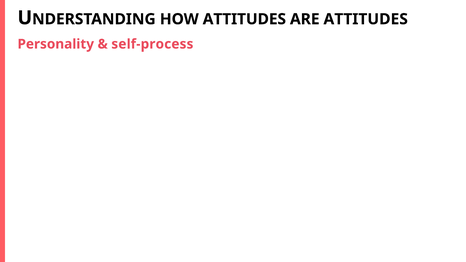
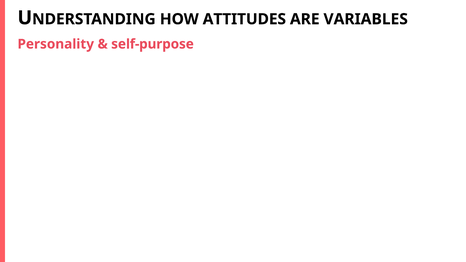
ARE ATTITUDES: ATTITUDES -> VARIABLES
self-process: self-process -> self-purpose
